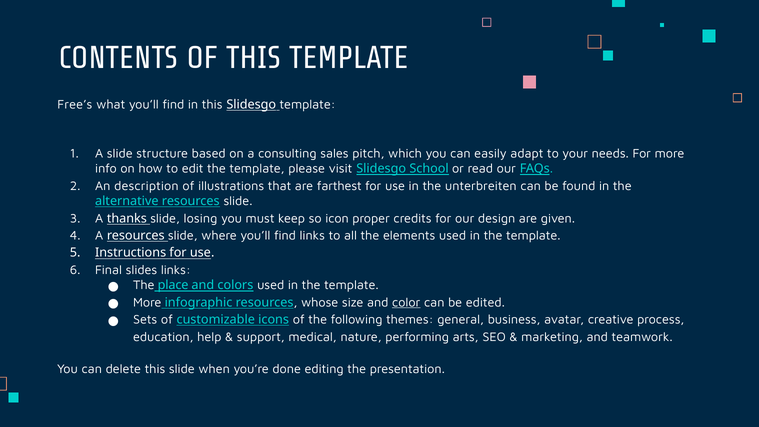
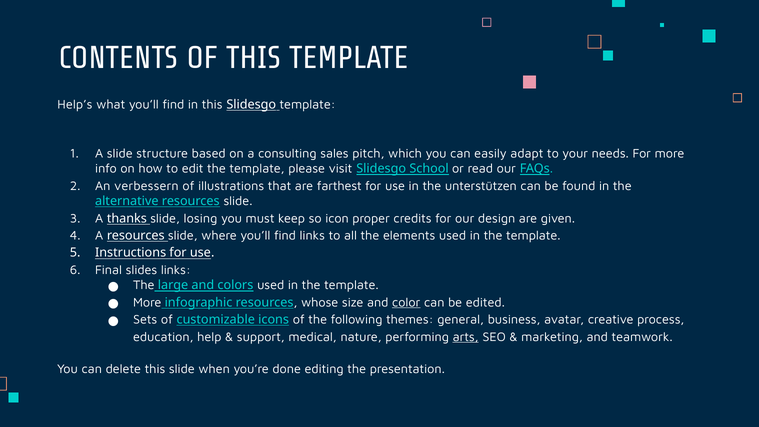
Free’s: Free’s -> Help’s
description: description -> verbessern
unterbreiten: unterbreiten -> unterstützen
place: place -> large
arts underline: none -> present
